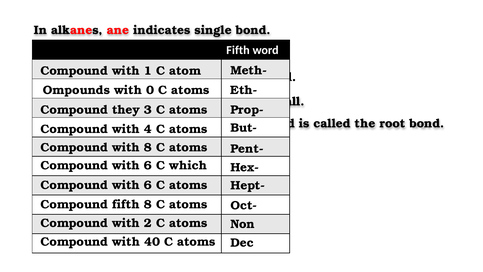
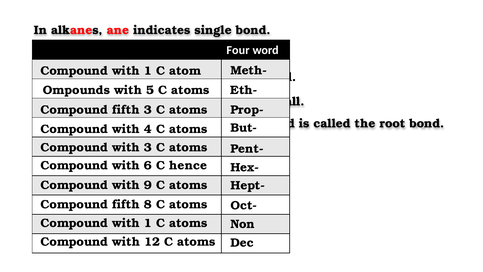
Fifth at (238, 50): Fifth -> Four
0: 0 -> 5
they at (126, 110): they -> fifth
with 8: 8 -> 3
which: which -> hence
6 at (148, 185): 6 -> 9
2 at (148, 223): 2 -> 1
40: 40 -> 12
